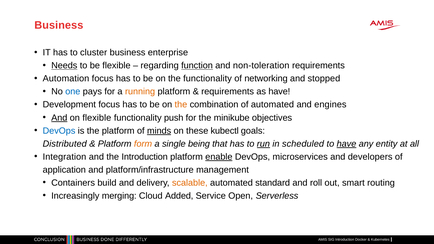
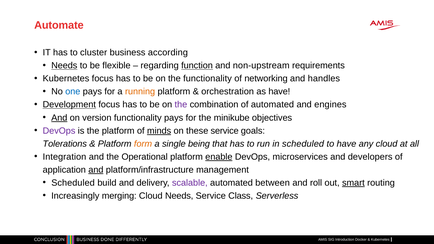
Business at (59, 25): Business -> Automate
enterprise: enterprise -> according
non-toleration: non-toleration -> non-upstream
Automation at (66, 79): Automation -> Kubernetes
stopped: stopped -> handles
requirements at (228, 92): requirements -> orchestration
Development underline: none -> present
the at (181, 105) colour: orange -> purple
on flexible: flexible -> version
functionality push: push -> pays
DevOps at (59, 131) colour: blue -> purple
these kubectl: kubectl -> service
Distributed: Distributed -> Tolerations
run underline: present -> none
have at (346, 144) underline: present -> none
any entity: entity -> cloud
the Introduction: Introduction -> Operational
and at (96, 170) underline: none -> present
Containers at (73, 183): Containers -> Scheduled
scalable colour: orange -> purple
standard: standard -> between
smart underline: none -> present
Cloud Added: Added -> Needs
Open: Open -> Class
